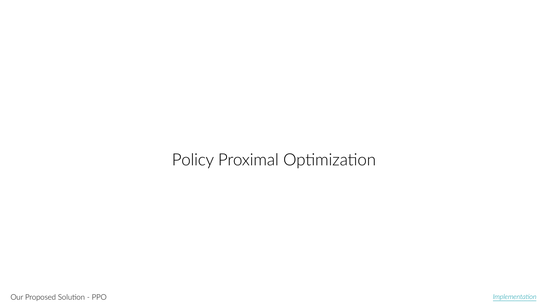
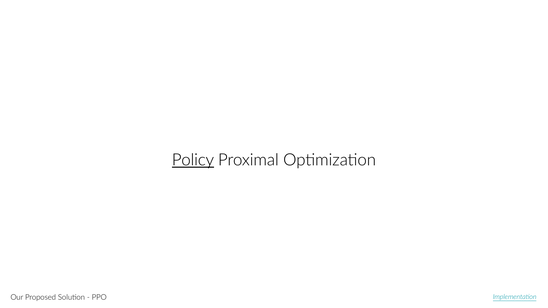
Policy underline: none -> present
